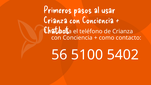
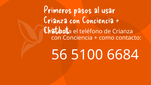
5402: 5402 -> 6684
